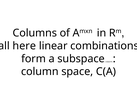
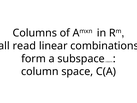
here: here -> read
